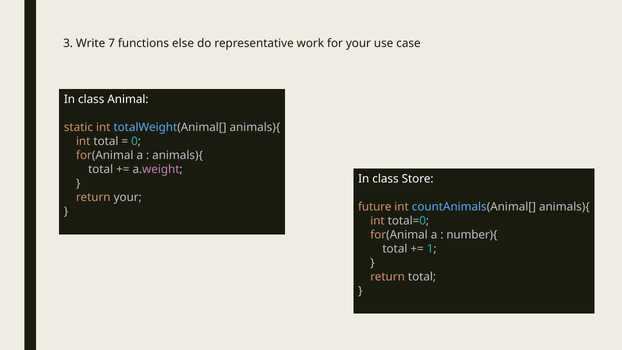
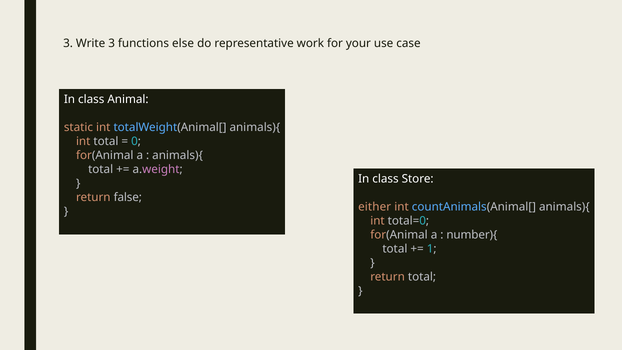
Write 7: 7 -> 3
return your: your -> false
future: future -> either
